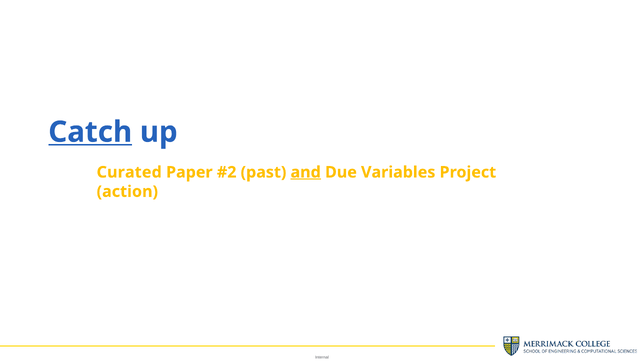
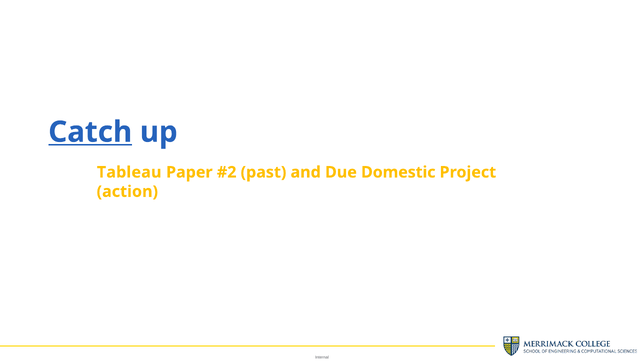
Curated: Curated -> Tableau
and underline: present -> none
Variables: Variables -> Domestic
